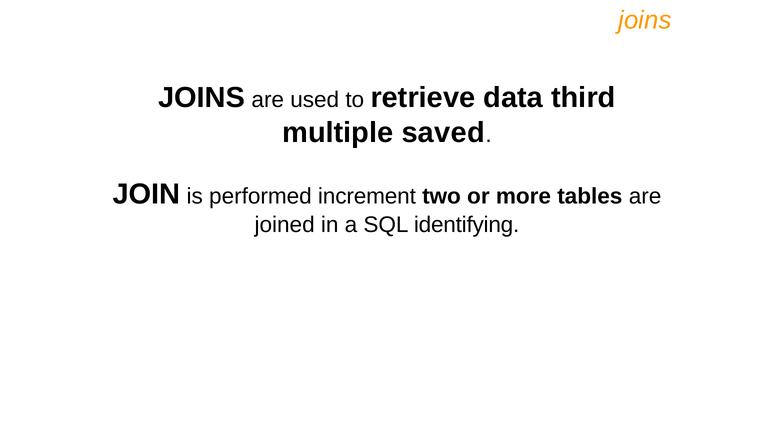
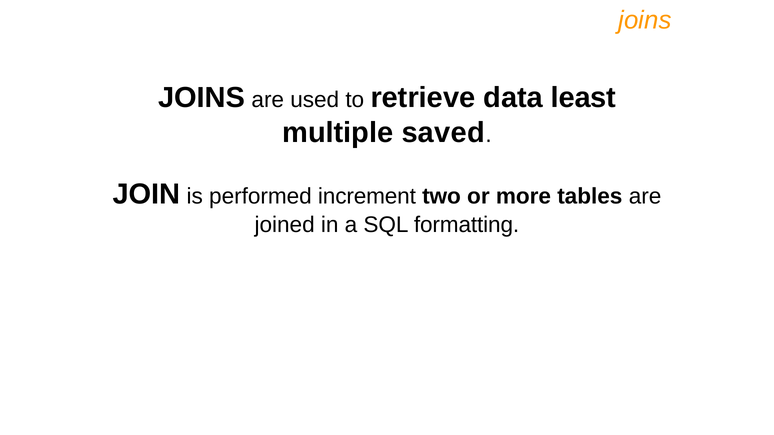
third: third -> least
identifying: identifying -> formatting
